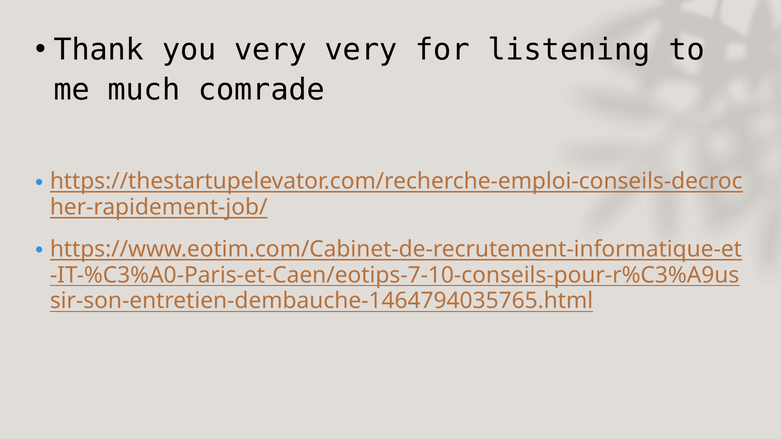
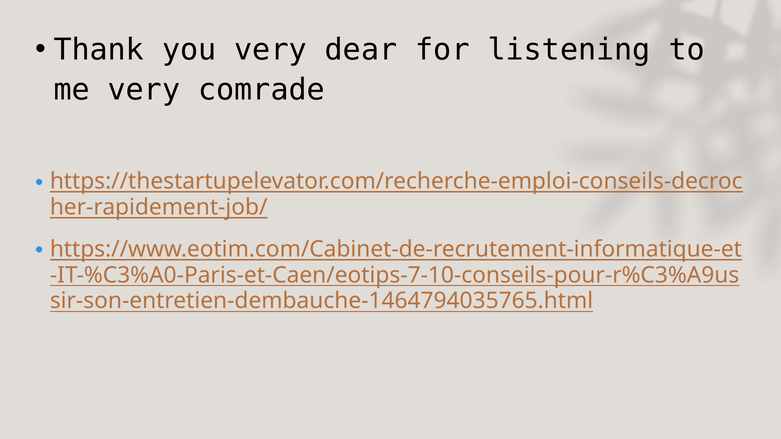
very very: very -> dear
me much: much -> very
